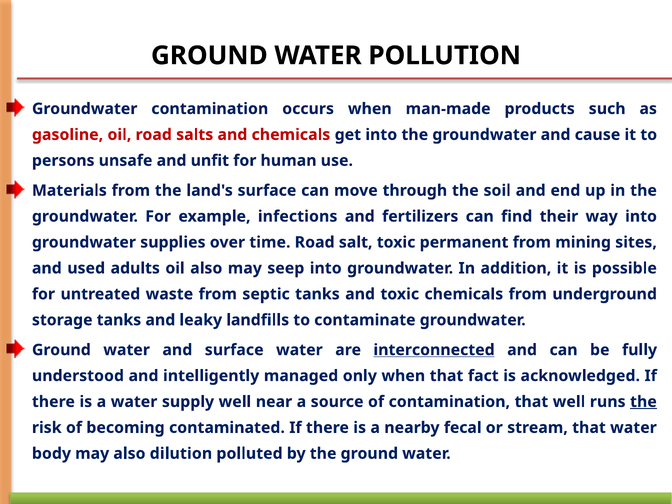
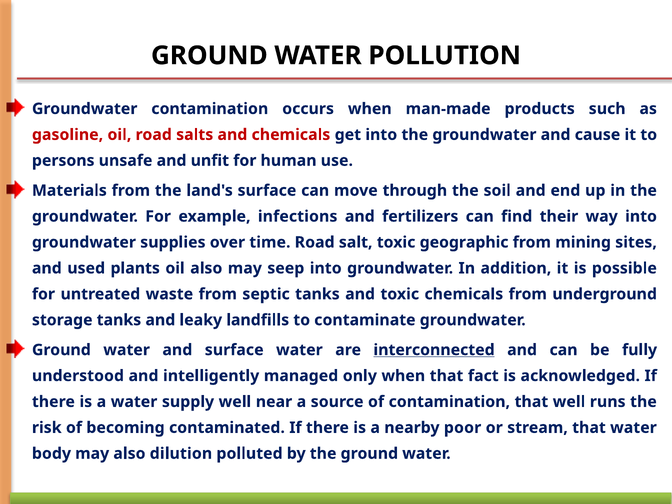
permanent: permanent -> geographic
adults: adults -> plants
the at (643, 402) underline: present -> none
fecal: fecal -> poor
